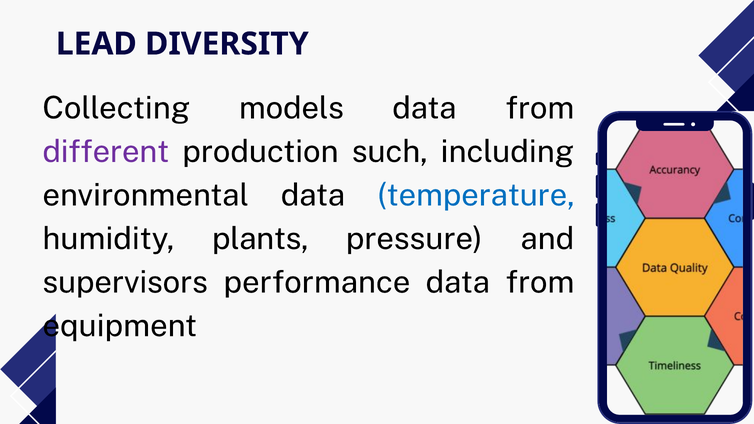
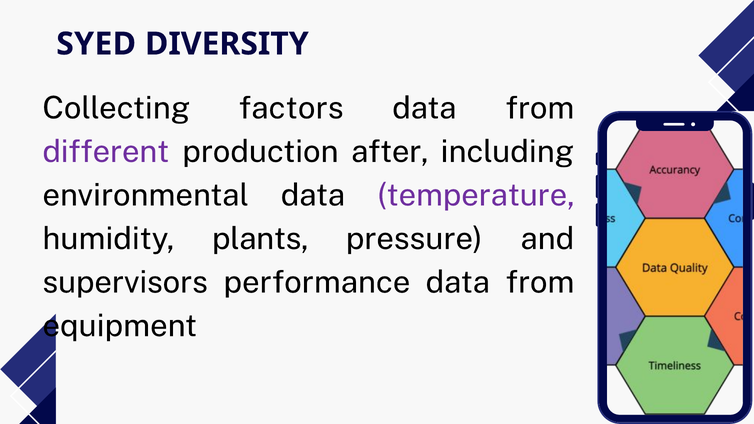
LEAD: LEAD -> SYED
models: models -> factors
such: such -> after
temperature colour: blue -> purple
